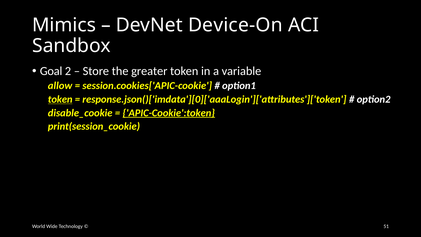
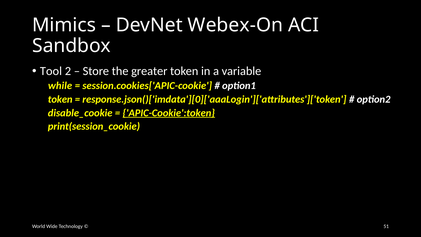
Device-On: Device-On -> Webex-On
Goal: Goal -> Tool
allow: allow -> while
token at (60, 99) underline: present -> none
